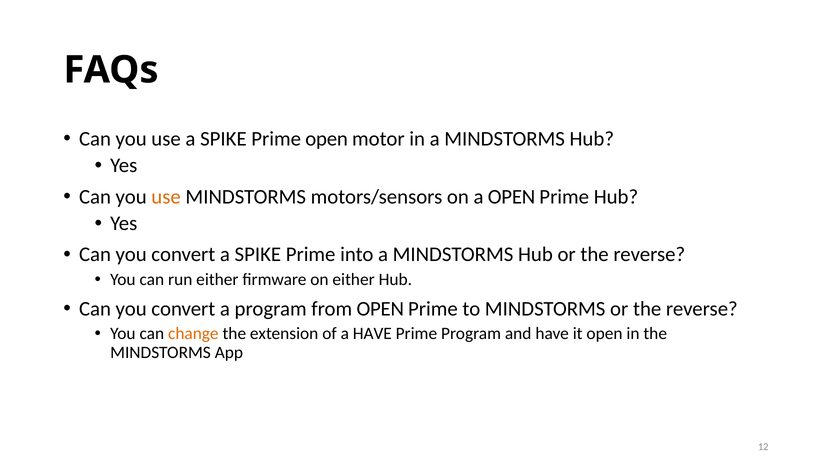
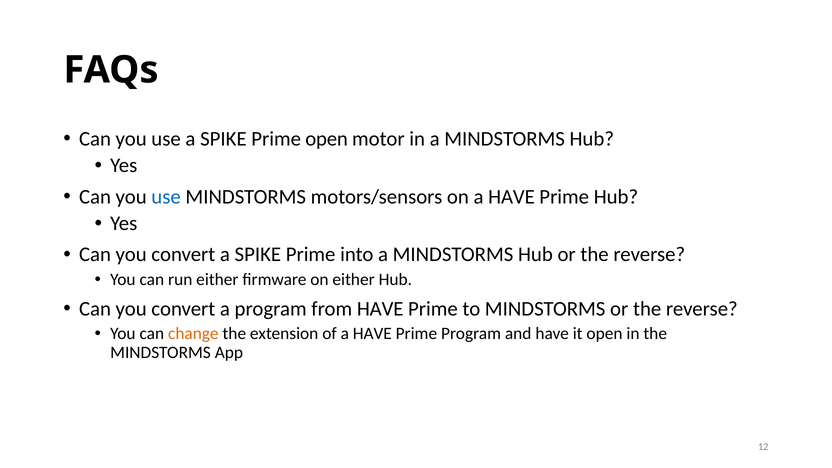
use at (166, 197) colour: orange -> blue
on a OPEN: OPEN -> HAVE
from OPEN: OPEN -> HAVE
